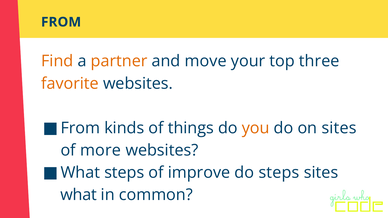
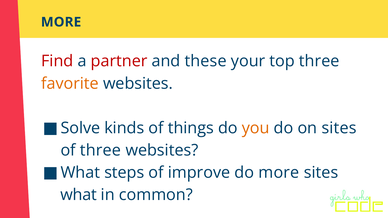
FROM at (61, 22): FROM -> MORE
Find colour: orange -> red
partner colour: orange -> red
move: move -> these
From at (80, 128): From -> Solve
of more: more -> three
do steps: steps -> more
